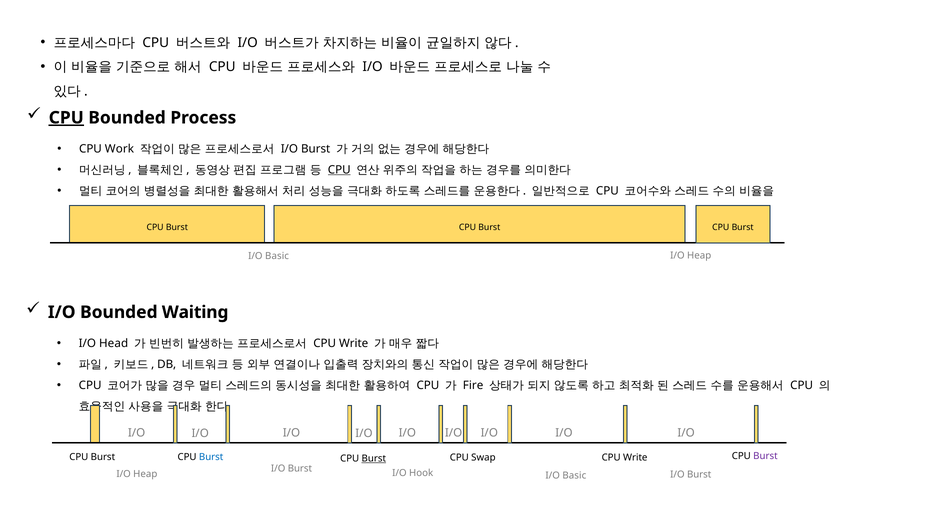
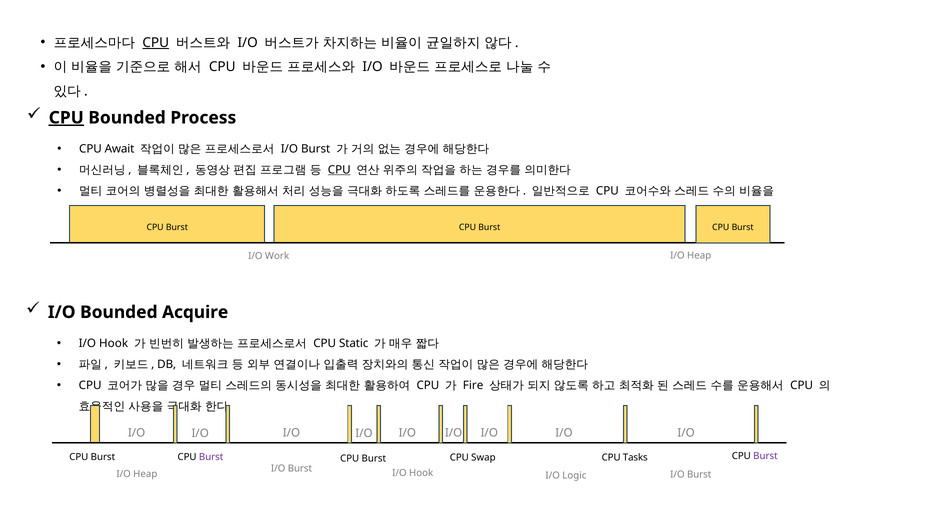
CPU at (156, 43) underline: none -> present
Work: Work -> Await
Basic at (277, 256): Basic -> Work
Waiting: Waiting -> Acquire
Head at (114, 343): Head -> Hook
Write at (354, 343): Write -> Static
Burst at (211, 457) colour: blue -> purple
Burst at (374, 458) underline: present -> none
Write at (635, 457): Write -> Tasks
Basic at (574, 475): Basic -> Logic
